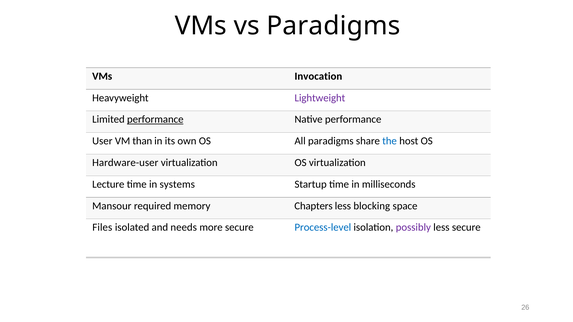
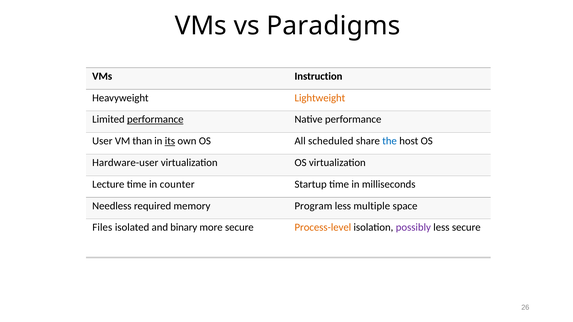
Invocation: Invocation -> Instruction
Lightweight colour: purple -> orange
its underline: none -> present
All paradigms: paradigms -> scheduled
systems: systems -> counter
Mansour: Mansour -> Needless
Chapters: Chapters -> Program
blocking: blocking -> multiple
needs: needs -> binary
Process-level colour: blue -> orange
